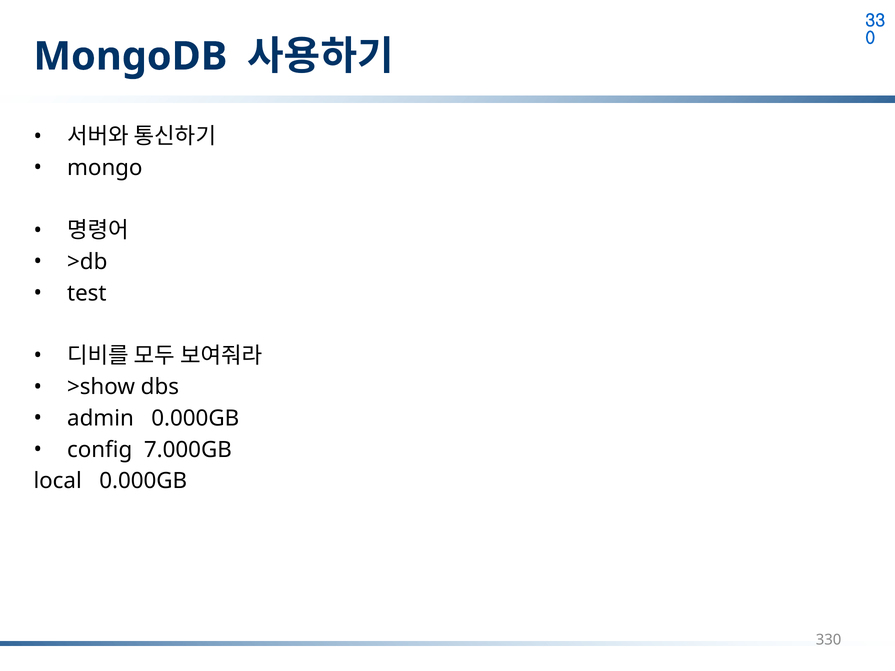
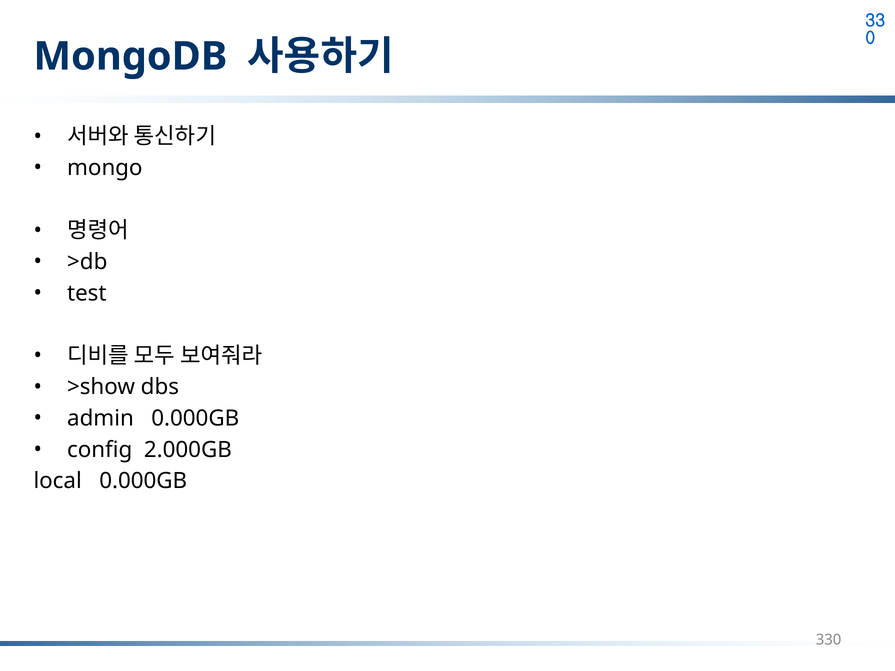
7.000GB: 7.000GB -> 2.000GB
